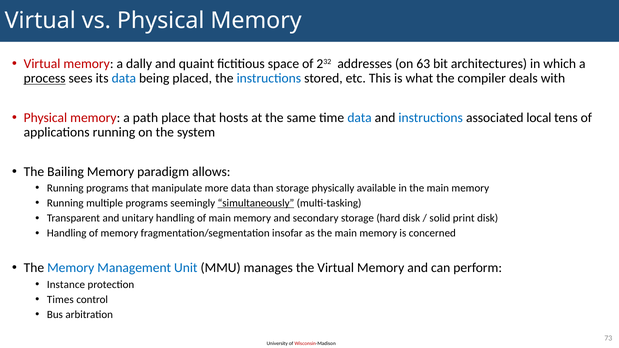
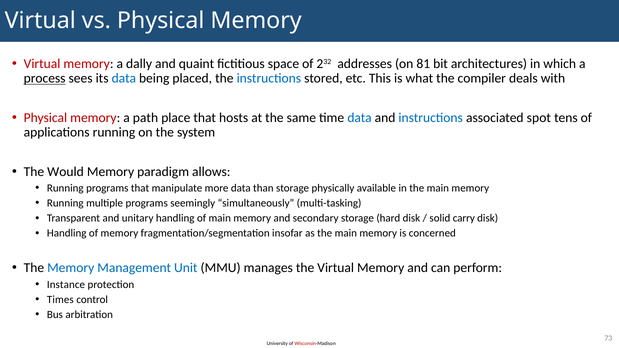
63: 63 -> 81
local: local -> spot
Bailing: Bailing -> Would
simultaneously underline: present -> none
print: print -> carry
